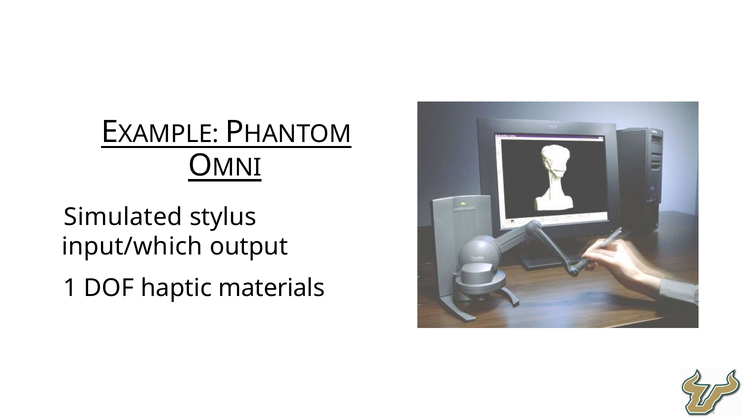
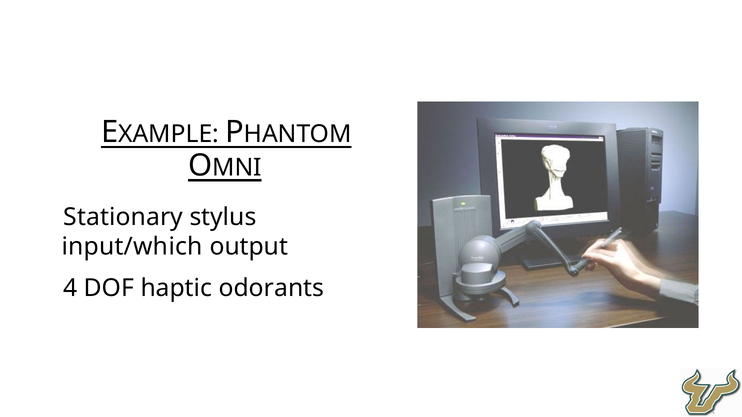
Simulated: Simulated -> Stationary
1: 1 -> 4
materials: materials -> odorants
